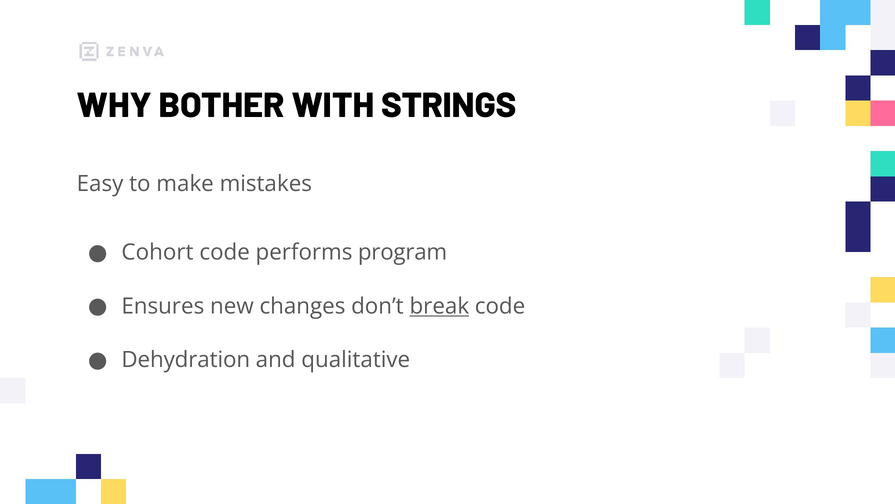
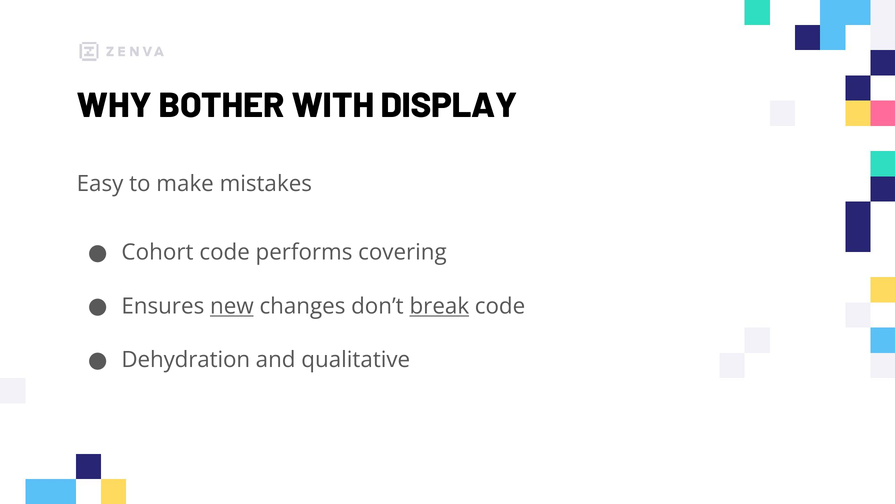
STRINGS: STRINGS -> DISPLAY
program: program -> covering
new underline: none -> present
